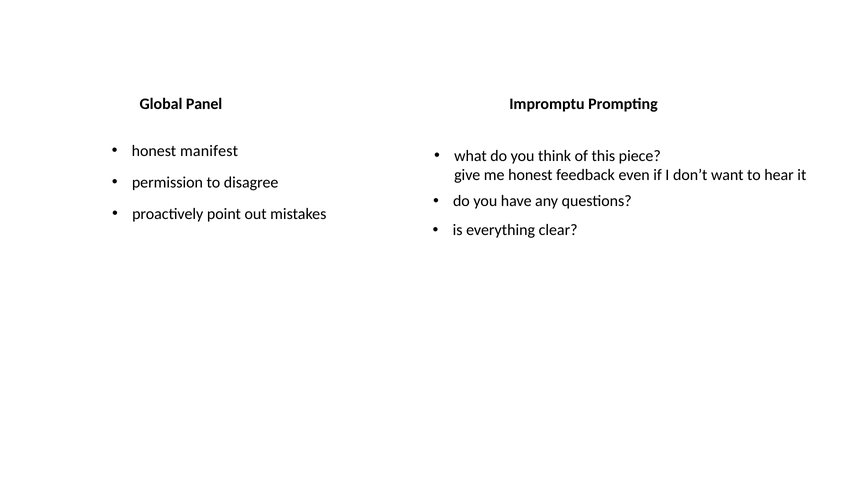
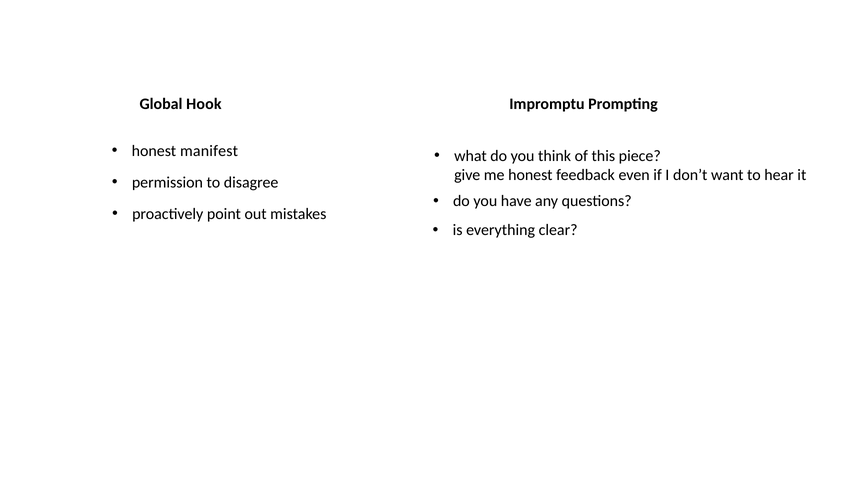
Panel: Panel -> Hook
